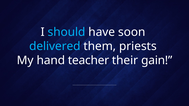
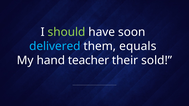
should colour: light blue -> light green
priests: priests -> equals
gain: gain -> sold
